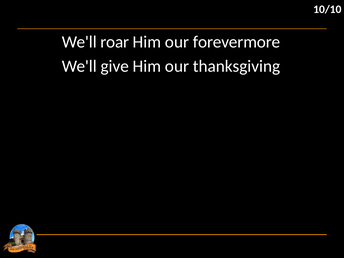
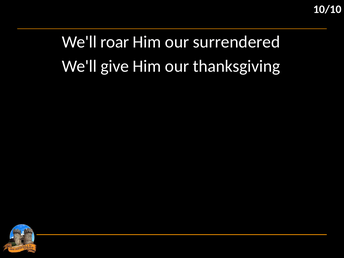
forevermore: forevermore -> surrendered
